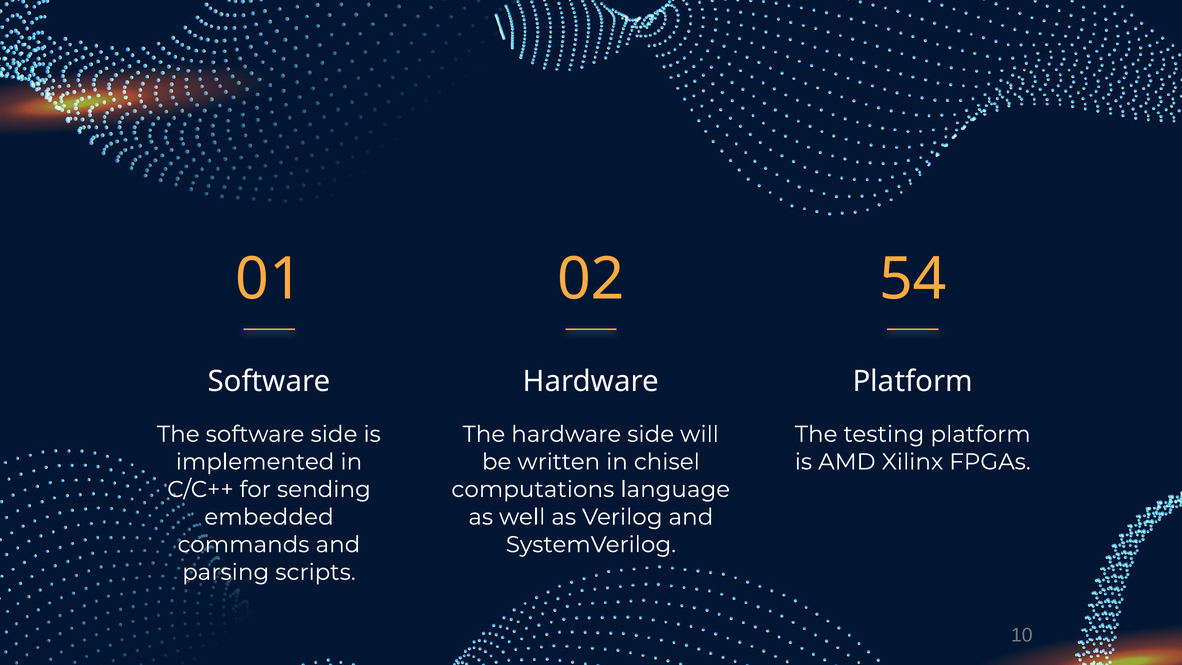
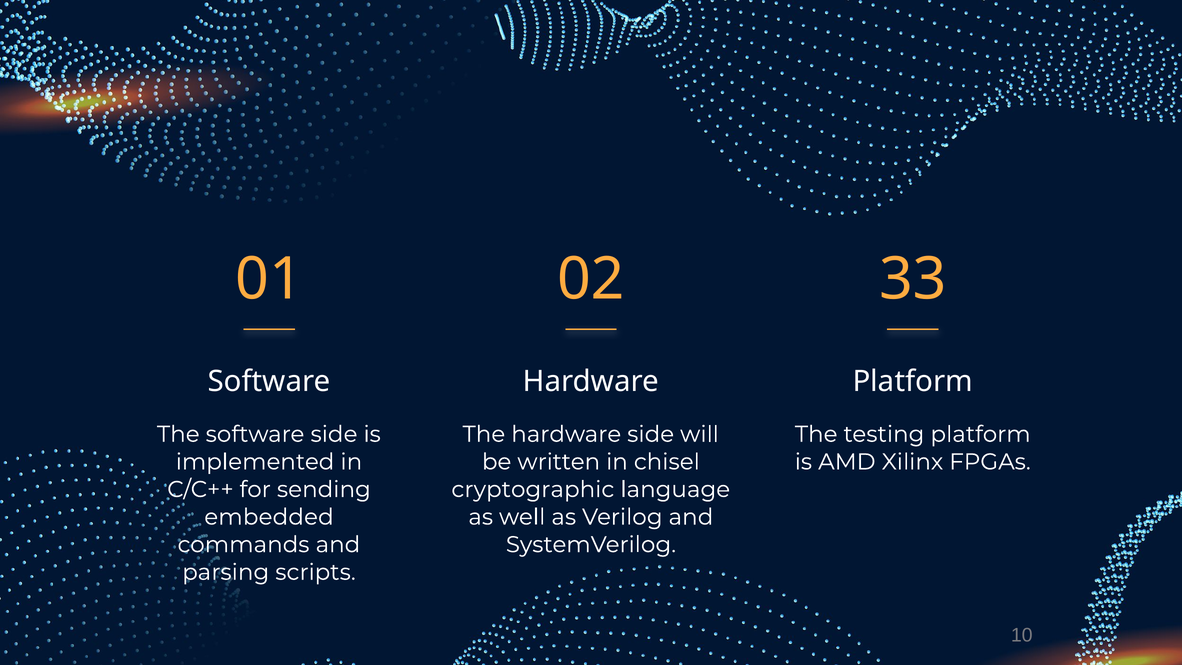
54: 54 -> 33
computations: computations -> cryptographic
